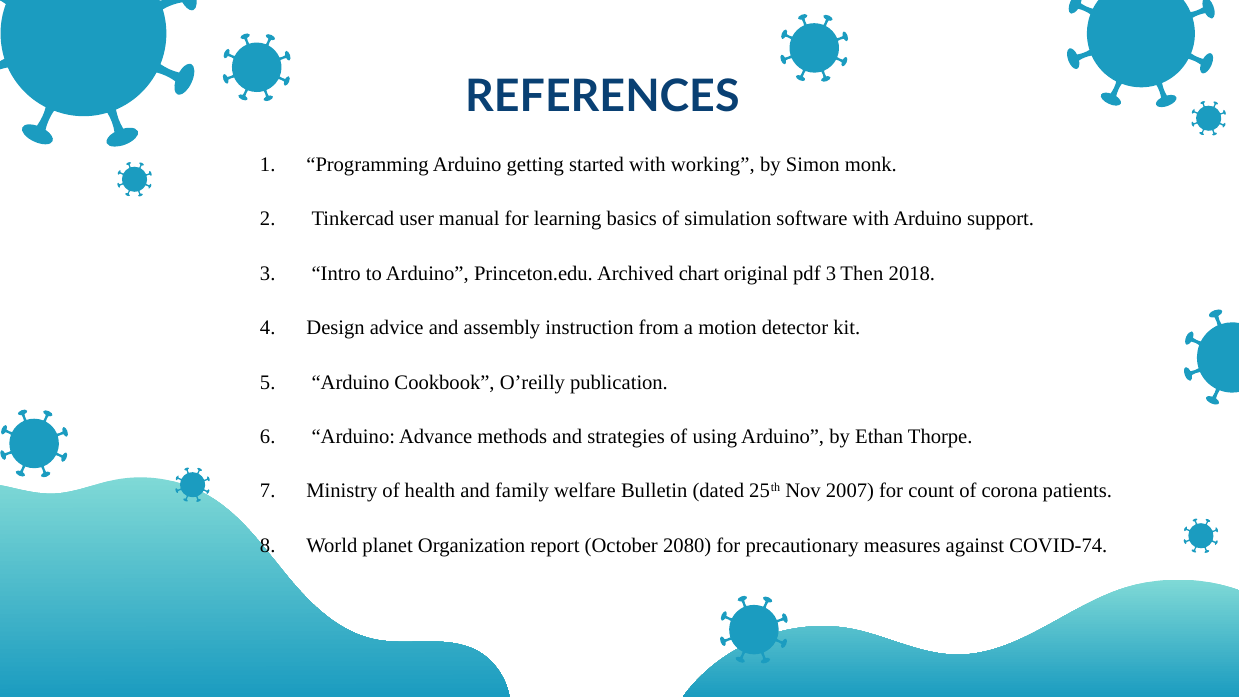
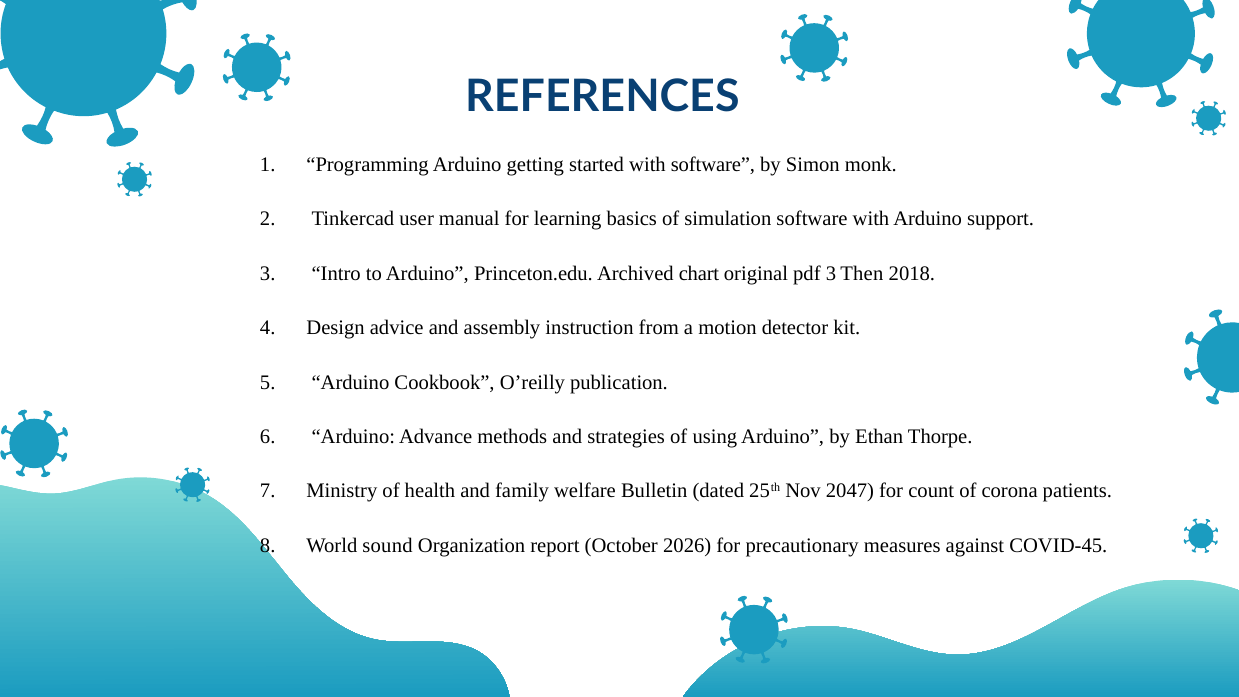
with working: working -> software
2007: 2007 -> 2047
planet: planet -> sound
2080: 2080 -> 2026
COVID-74: COVID-74 -> COVID-45
